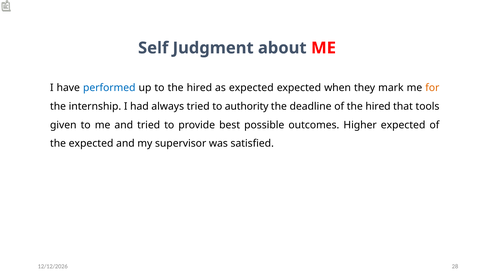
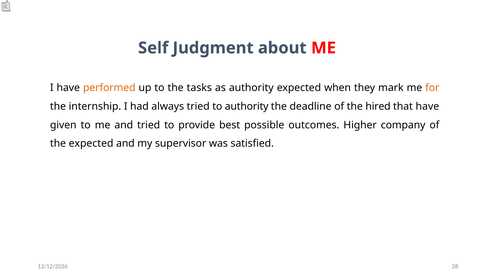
performed colour: blue -> orange
to the hired: hired -> tasks
as expected: expected -> authority
that tools: tools -> have
Higher expected: expected -> company
